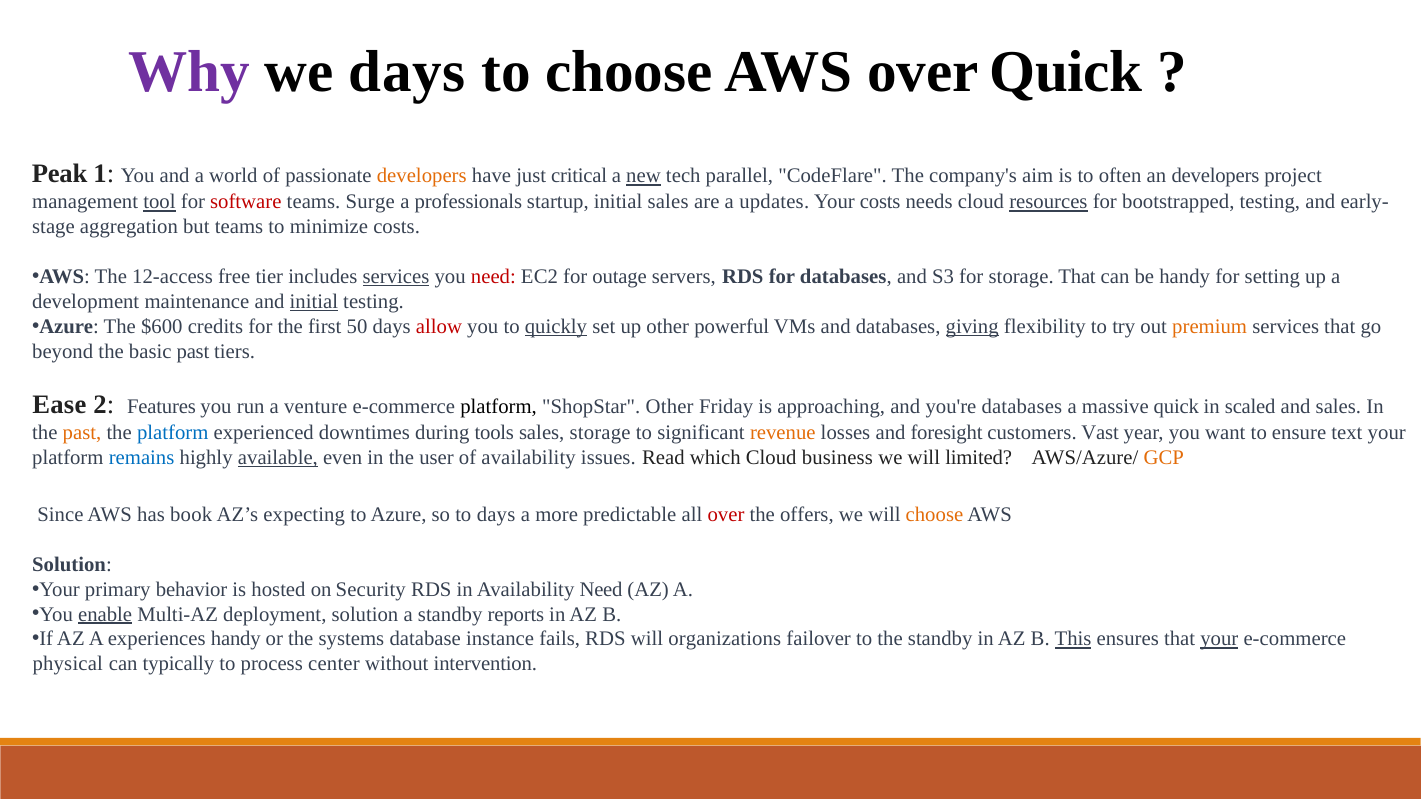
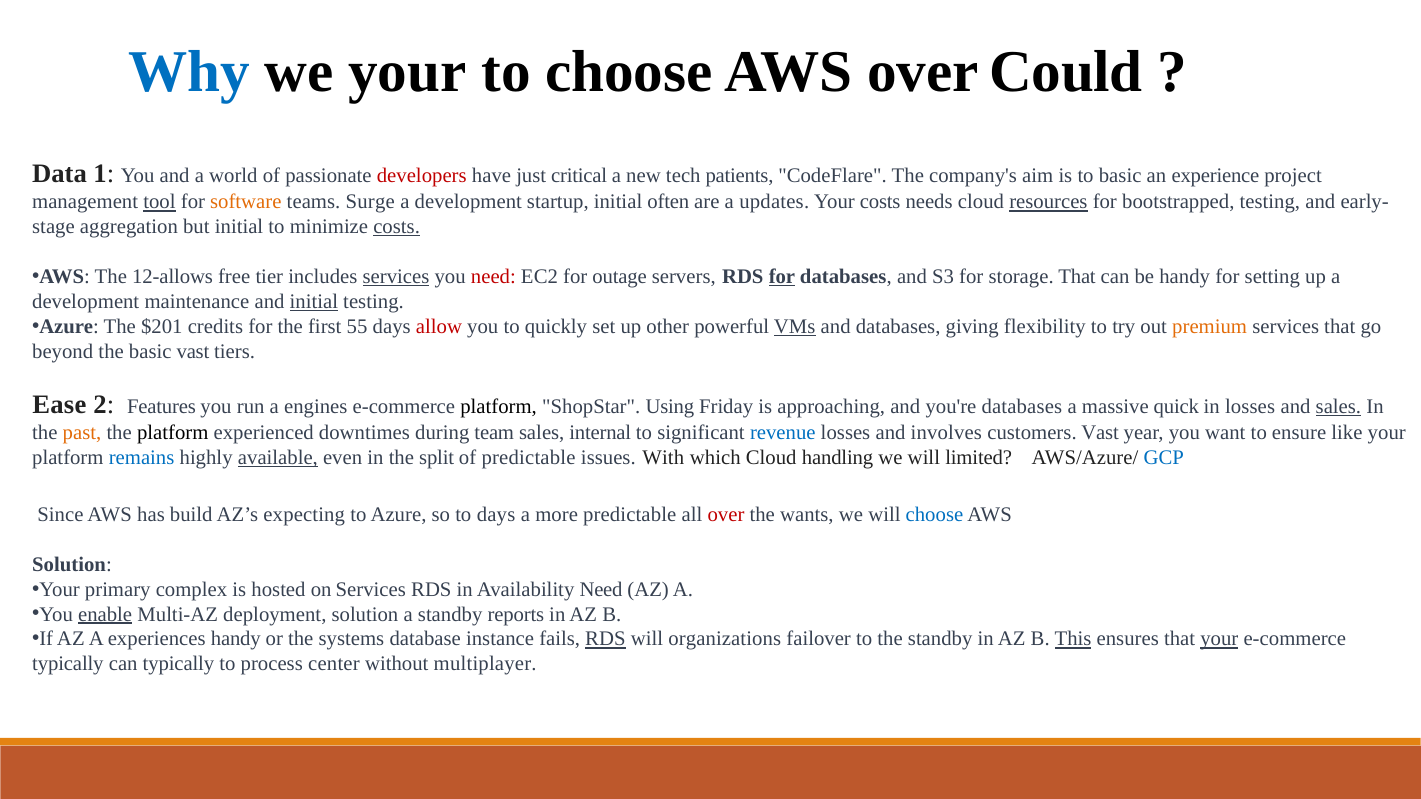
Why colour: purple -> blue
we days: days -> your
over Quick: Quick -> Could
Peak: Peak -> Data
developers at (422, 176) colour: orange -> red
new underline: present -> none
parallel: parallel -> patients
to often: often -> basic
an developers: developers -> experience
software colour: red -> orange
professionals at (468, 202): professionals -> development
initial sales: sales -> often
but teams: teams -> initial
costs at (397, 227) underline: none -> present
12-access: 12-access -> 12-allows
for at (782, 277) underline: none -> present
$600: $600 -> $201
50: 50 -> 55
quickly underline: present -> none
VMs underline: none -> present
giving underline: present -> none
basic past: past -> vast
venture: venture -> engines
ShopStar Other: Other -> Using
in scaled: scaled -> losses
sales at (1338, 407) underline: none -> present
platform at (173, 433) colour: blue -> black
tools: tools -> team
sales storage: storage -> internal
revenue colour: orange -> blue
foresight: foresight -> involves
text: text -> like
user: user -> split
of availability: availability -> predictable
Read: Read -> With
business: business -> handling
GCP colour: orange -> blue
book: book -> build
offers: offers -> wants
choose at (934, 515) colour: orange -> blue
behavior: behavior -> complex
on Security: Security -> Services
RDS at (605, 639) underline: none -> present
physical at (68, 664): physical -> typically
intervention: intervention -> multiplayer
